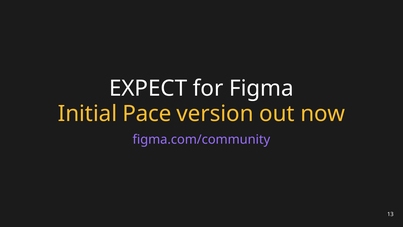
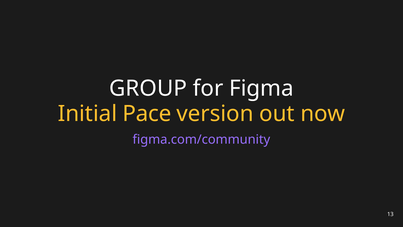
EXPECT: EXPECT -> GROUP
